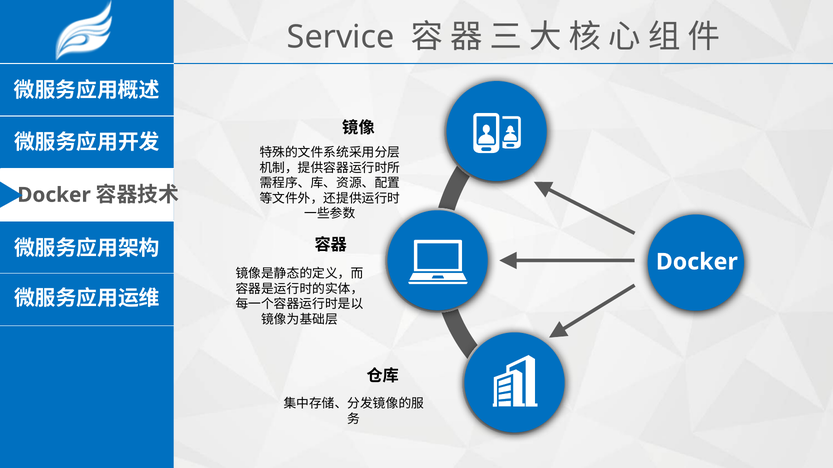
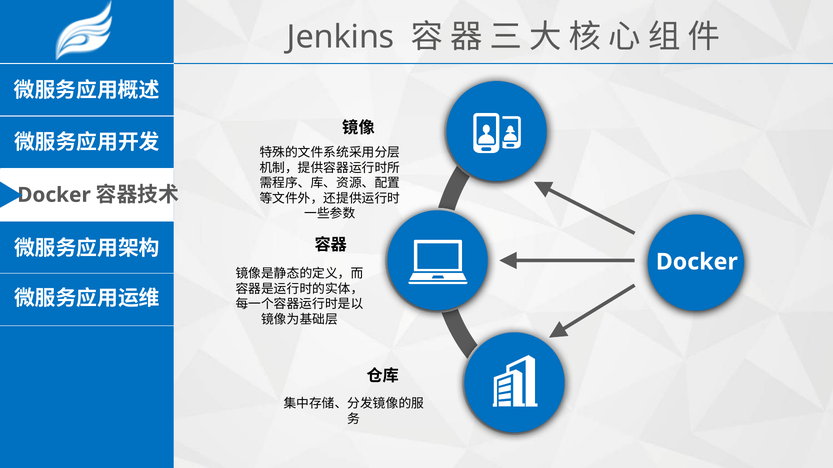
Service: Service -> Jenkins
